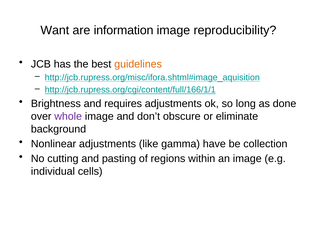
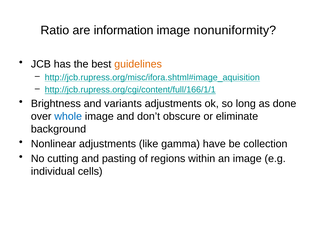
Want: Want -> Ratio
reproducibility: reproducibility -> nonuniformity
requires: requires -> variants
whole colour: purple -> blue
